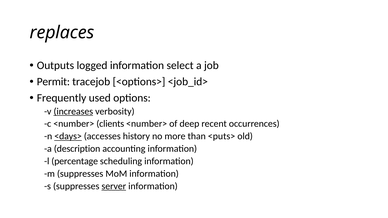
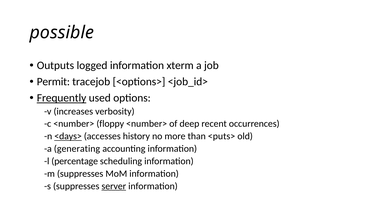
replaces: replaces -> possible
select: select -> xterm
Frequently underline: none -> present
increases underline: present -> none
clients: clients -> floppy
description: description -> generating
